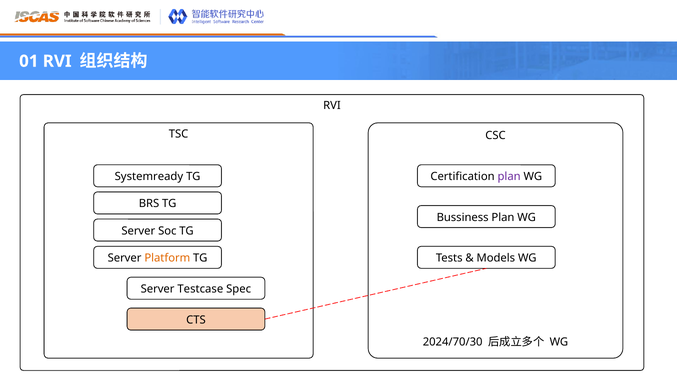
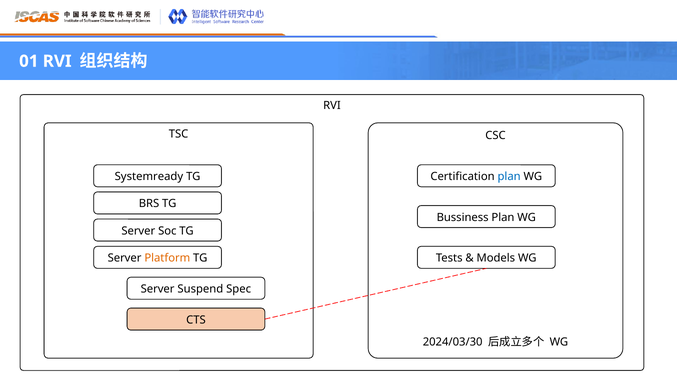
plan at (509, 176) colour: purple -> blue
Testcase: Testcase -> Suspend
2024/70/30: 2024/70/30 -> 2024/03/30
